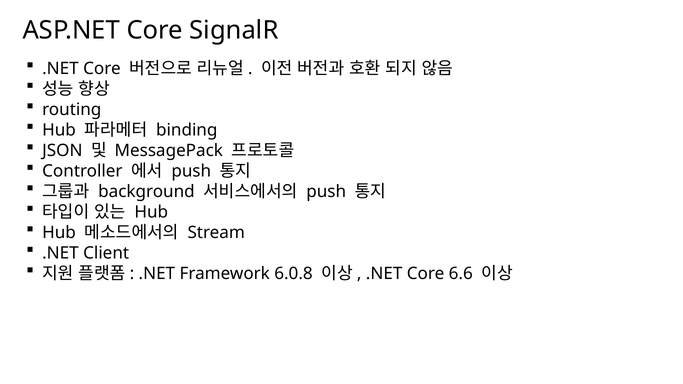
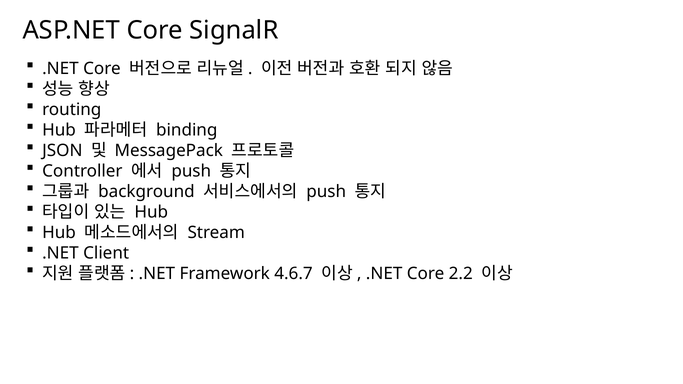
6.0.8: 6.0.8 -> 4.6.7
6.6: 6.6 -> 2.2
